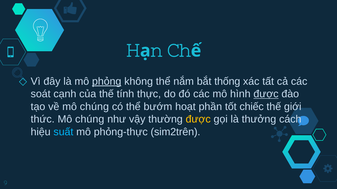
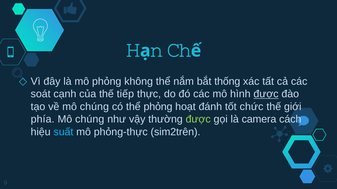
phỏng at (107, 82) underline: present -> none
tính: tính -> tiếp
thể bướm: bướm -> phỏng
phần: phần -> đánh
chiếc: chiếc -> chức
thức: thức -> phía
được at (198, 120) colour: yellow -> light green
thưởng: thưởng -> camera
